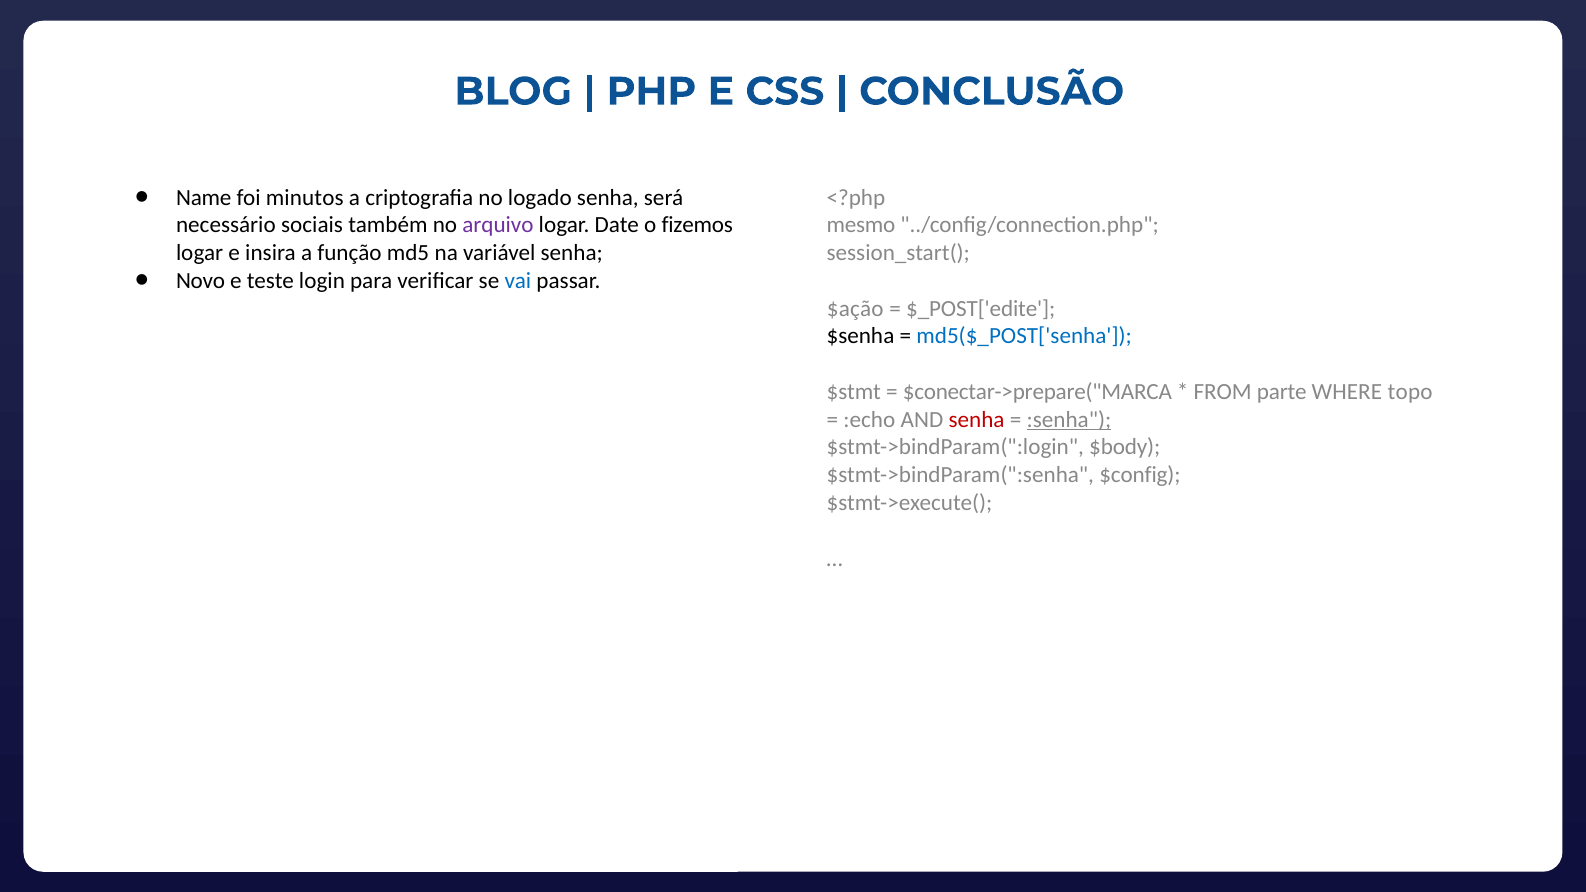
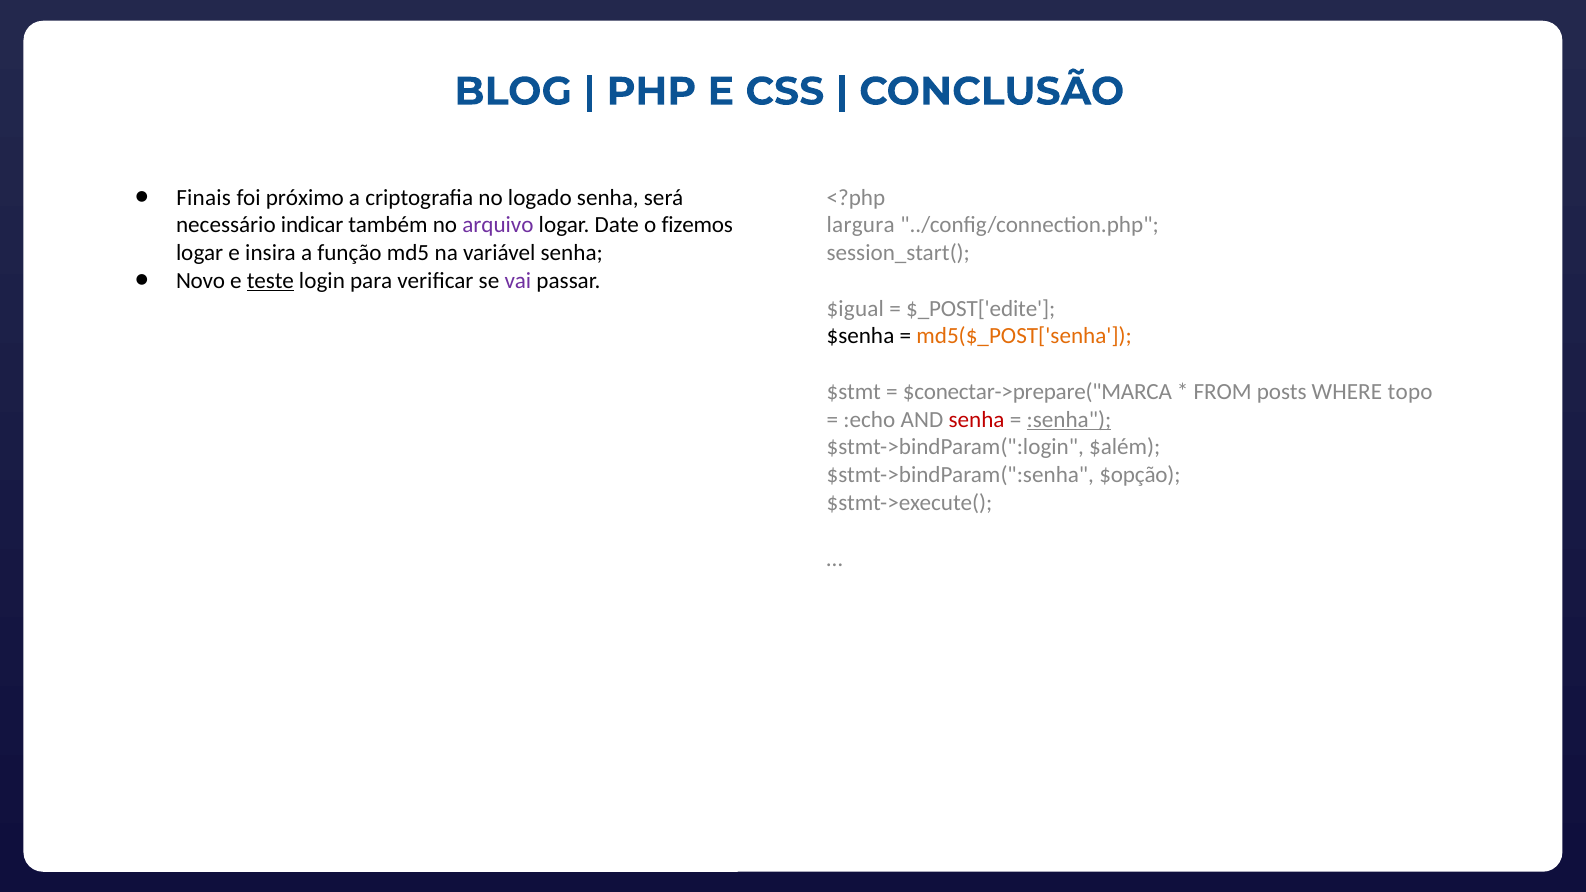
Name: Name -> Finais
minutos: minutos -> próximo
sociais: sociais -> indicar
mesmo: mesmo -> largura
teste underline: none -> present
vai colour: blue -> purple
$ação: $ação -> $igual
md5($_POST['senha colour: blue -> orange
parte: parte -> posts
$body: $body -> $além
$config: $config -> $opção
